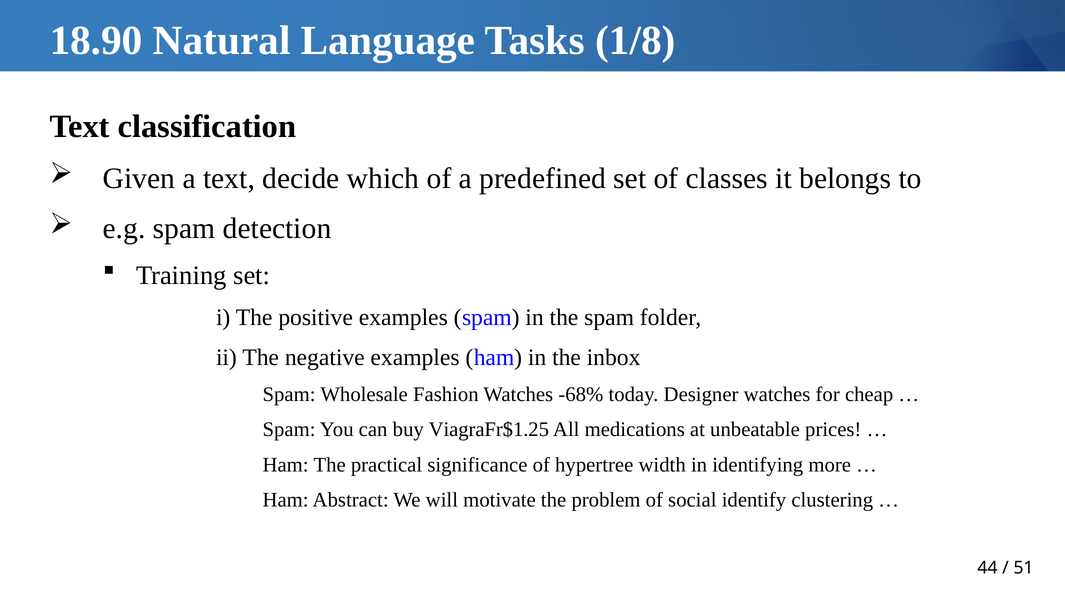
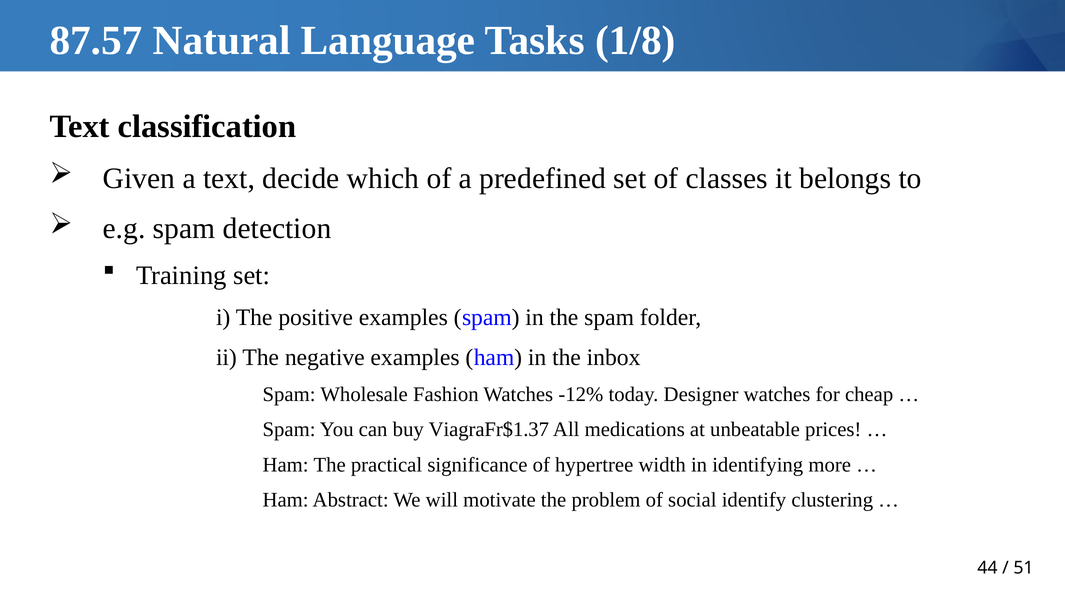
18.90: 18.90 -> 87.57
-68%: -68% -> -12%
ViagraFr$1.25: ViagraFr$1.25 -> ViagraFr$1.37
